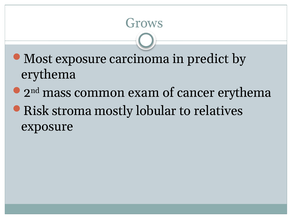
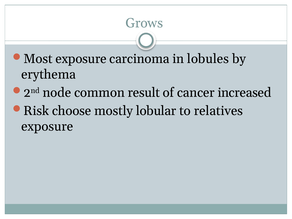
predict: predict -> lobules
mass: mass -> node
exam: exam -> result
cancer erythema: erythema -> increased
stroma: stroma -> choose
